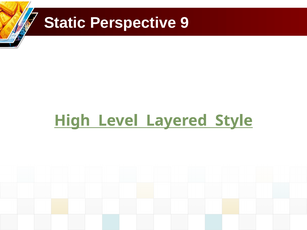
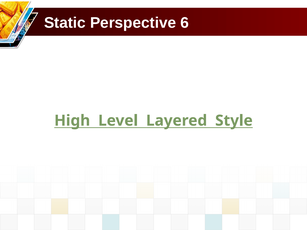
9: 9 -> 6
